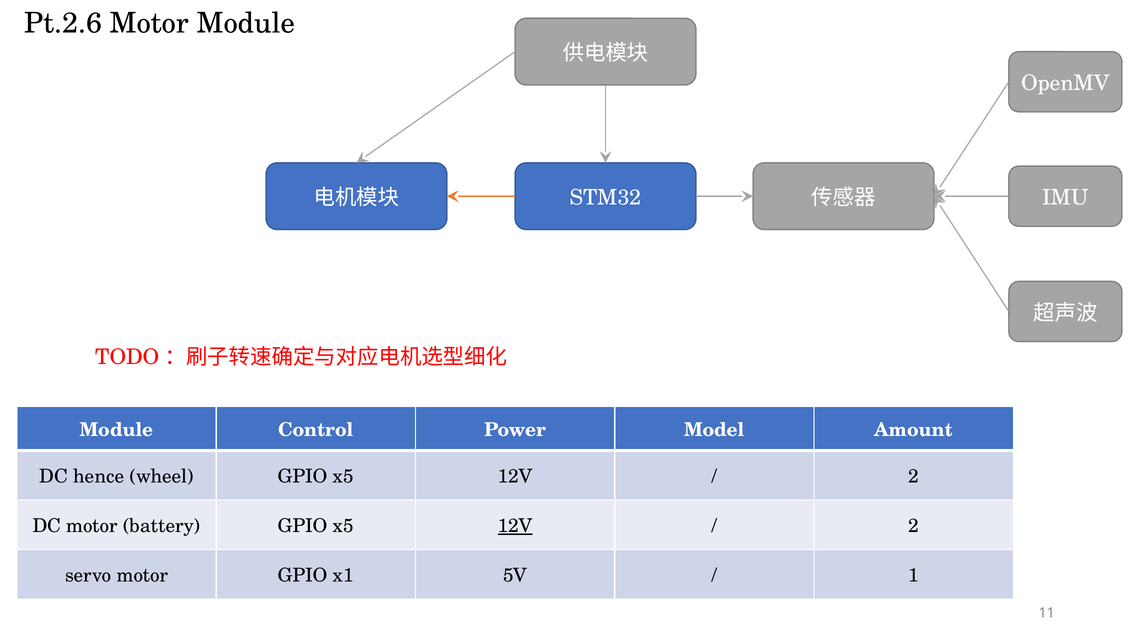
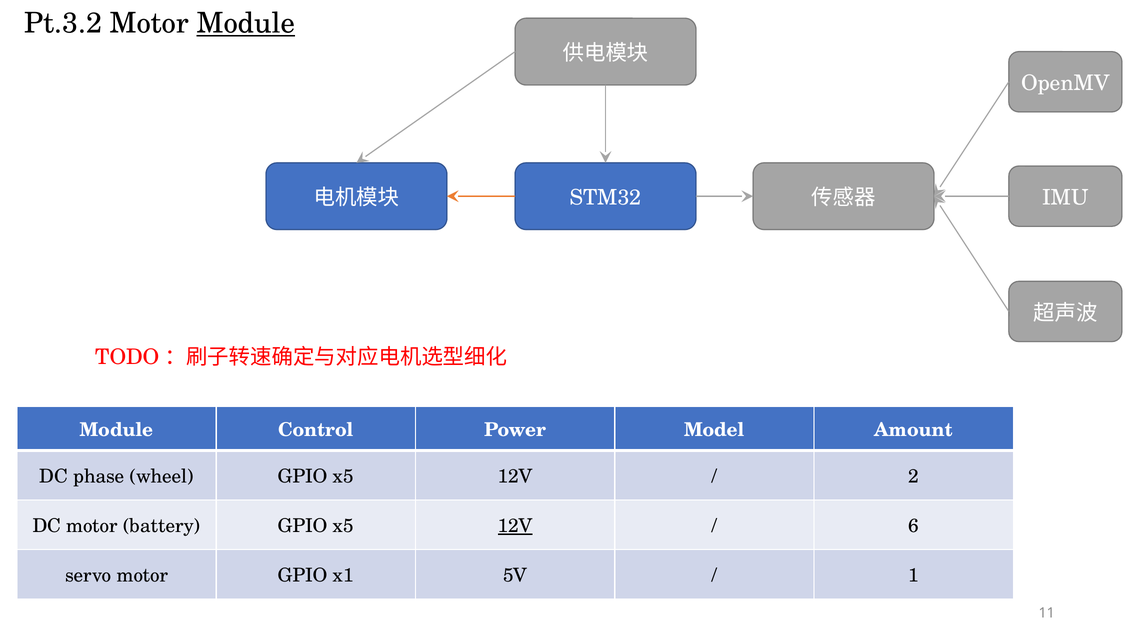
Pt.2.6: Pt.2.6 -> Pt.3.2
Module at (246, 23) underline: none -> present
hence: hence -> phase
2 at (914, 525): 2 -> 6
